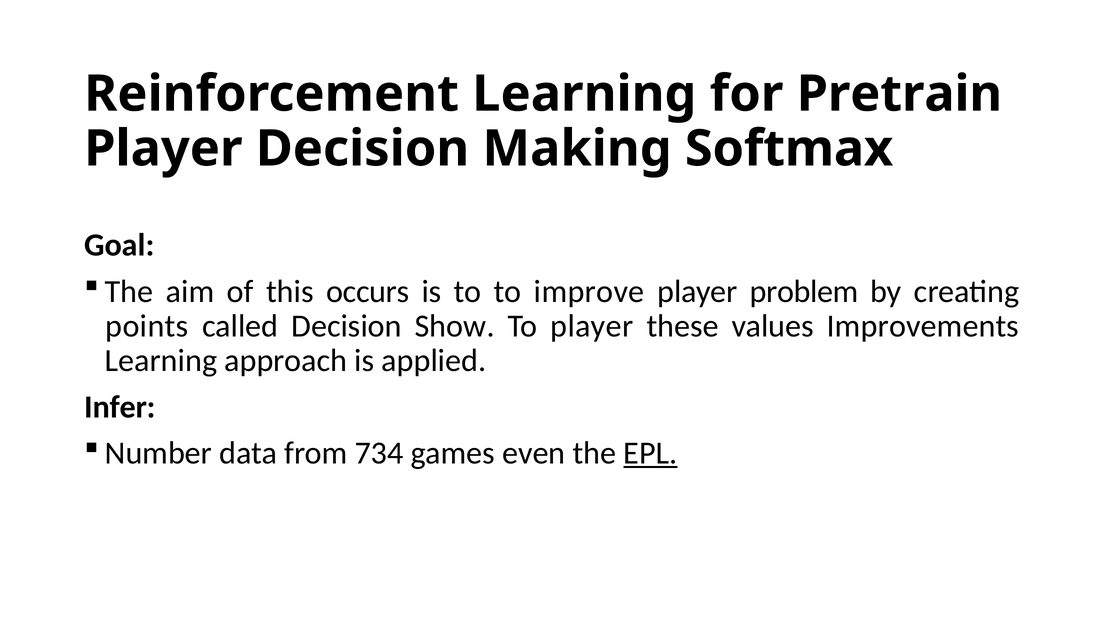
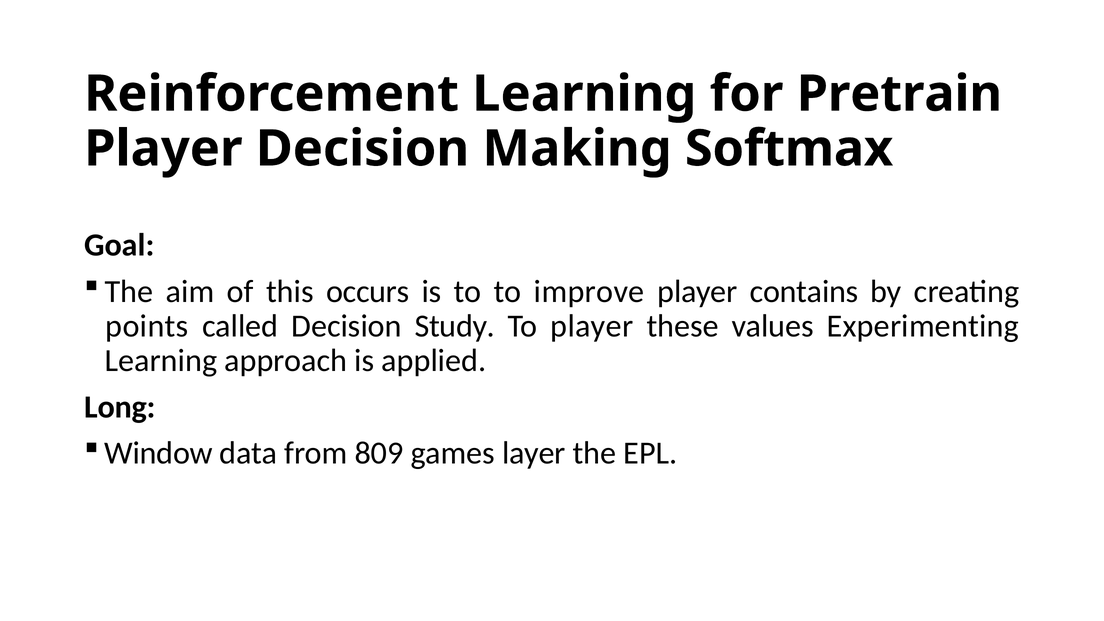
problem: problem -> contains
Show: Show -> Study
Improvements: Improvements -> Experimenting
Infer: Infer -> Long
Number: Number -> Window
734: 734 -> 809
even: even -> layer
EPL underline: present -> none
